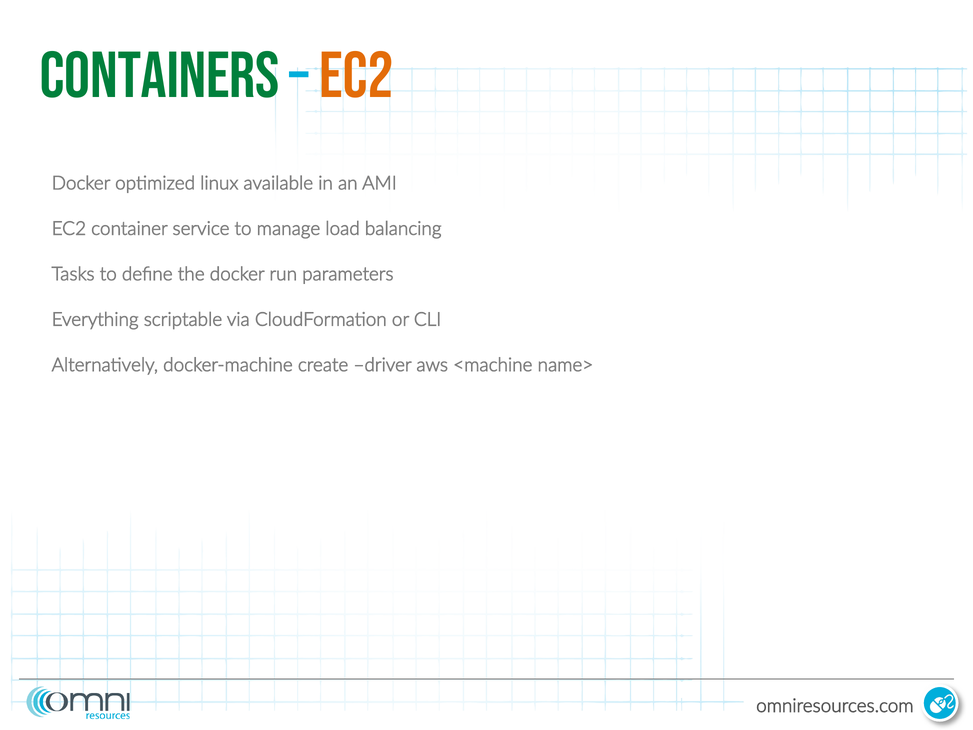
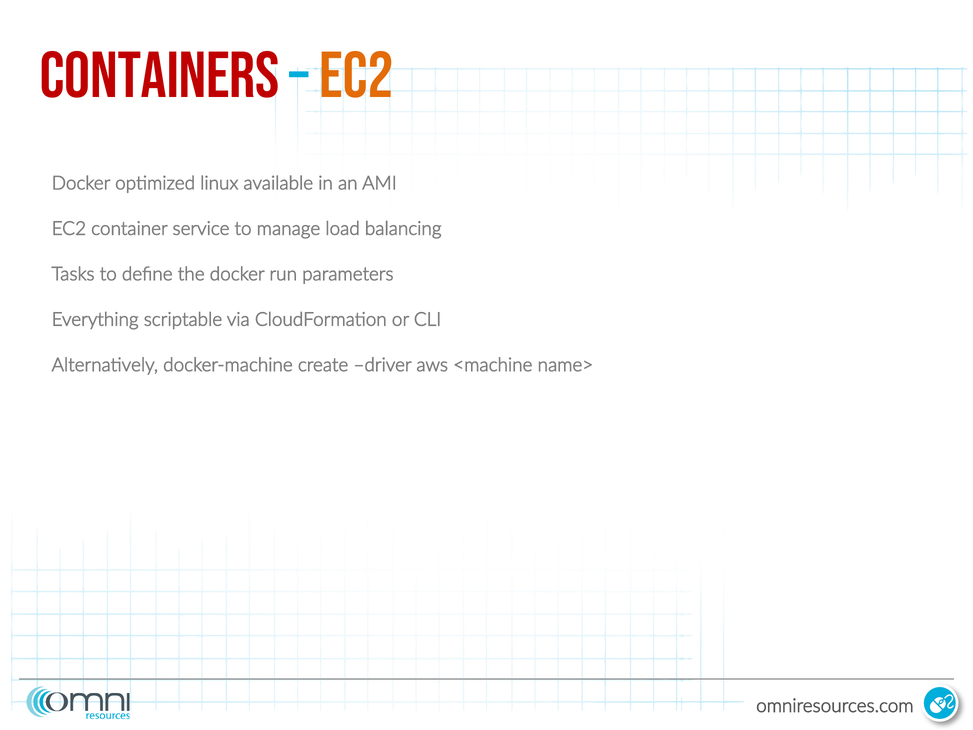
Containers colour: green -> red
